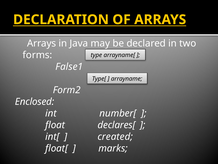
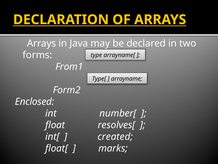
False1: False1 -> From1
declares[: declares[ -> resolves[
